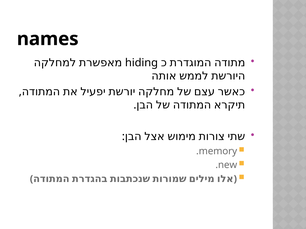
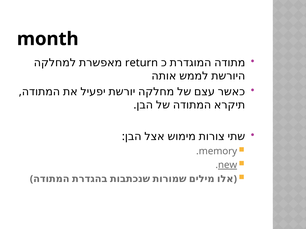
names: names -> month
hiding: hiding -> return
new underline: none -> present
